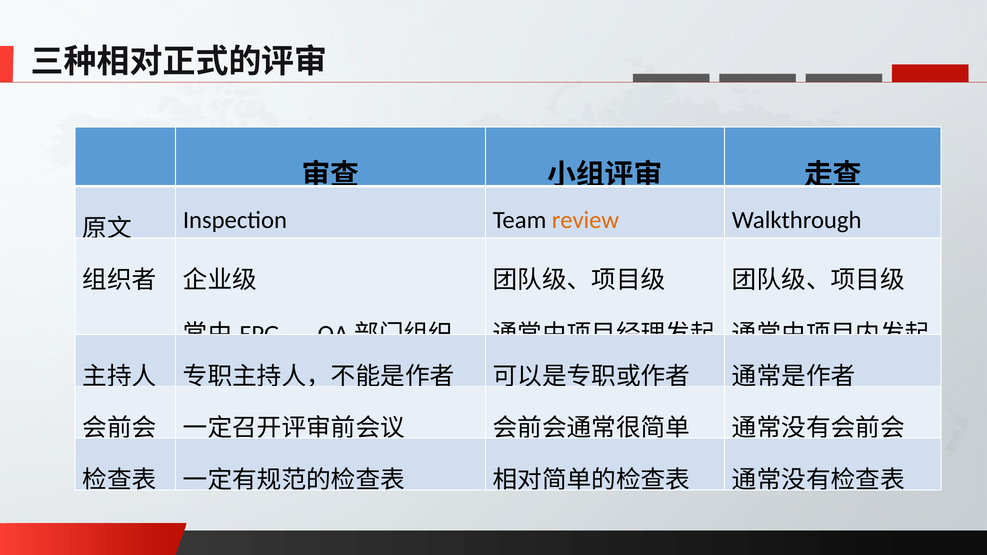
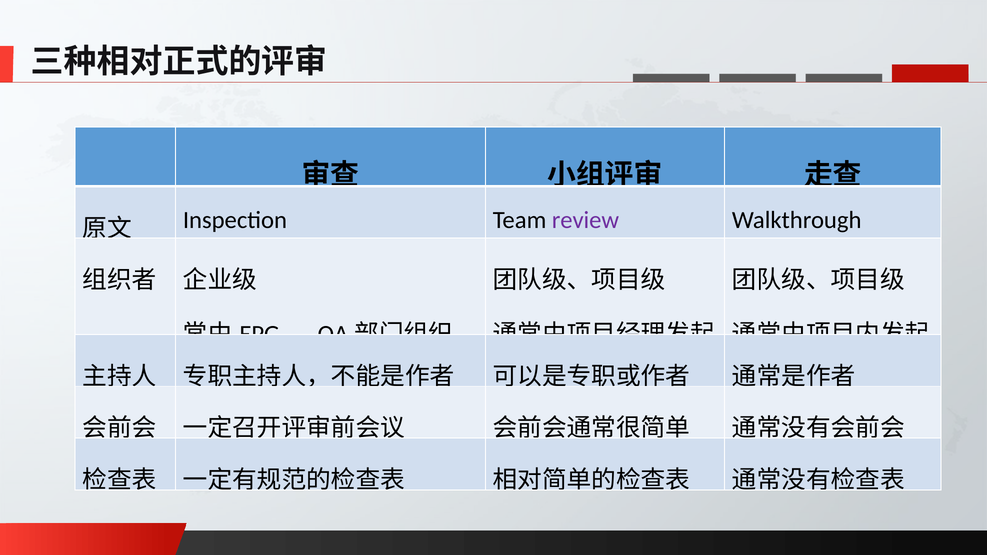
review colour: orange -> purple
